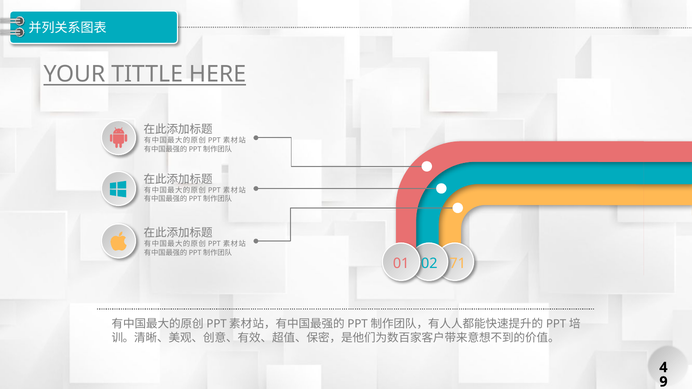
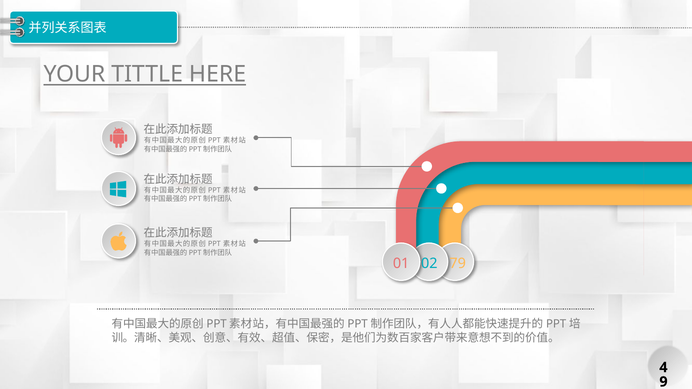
71: 71 -> 79
